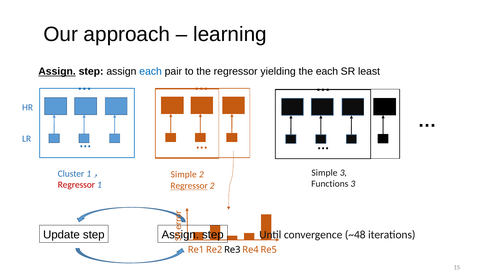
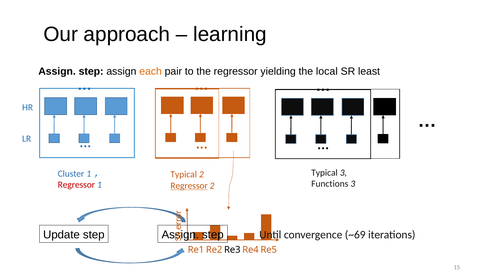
Assign at (57, 72) underline: present -> none
each at (151, 72) colour: blue -> orange
the each: each -> local
Simple at (324, 173): Simple -> Typical
Simple at (184, 175): Simple -> Typical
~48: ~48 -> ~69
